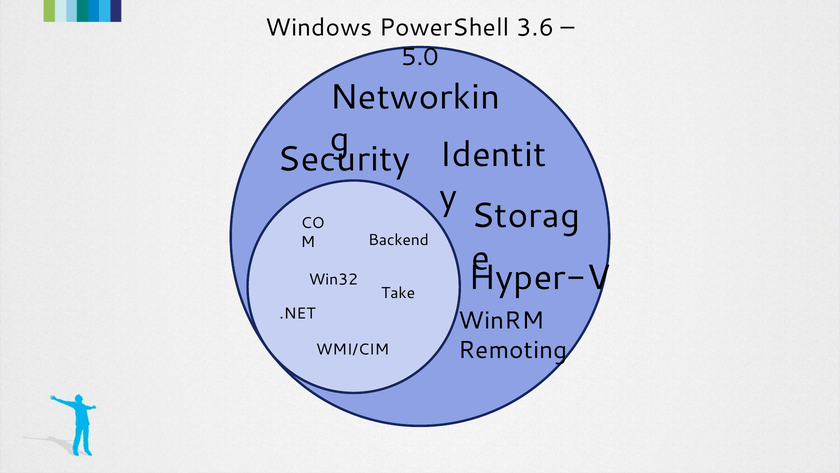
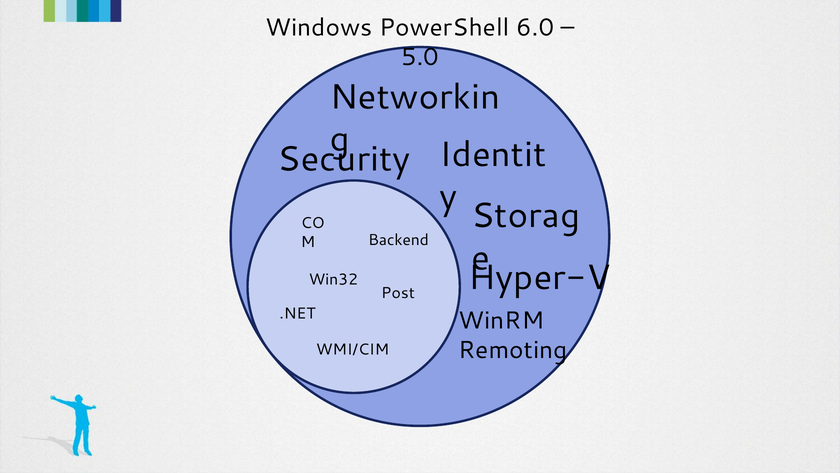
3.6: 3.6 -> 6.0
Take: Take -> Post
